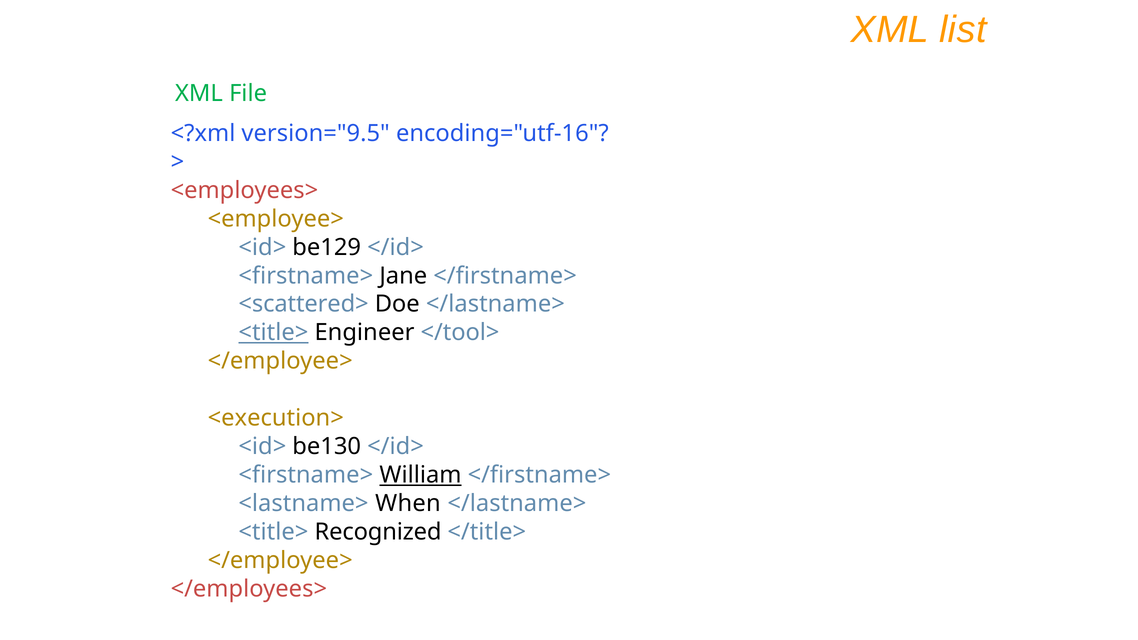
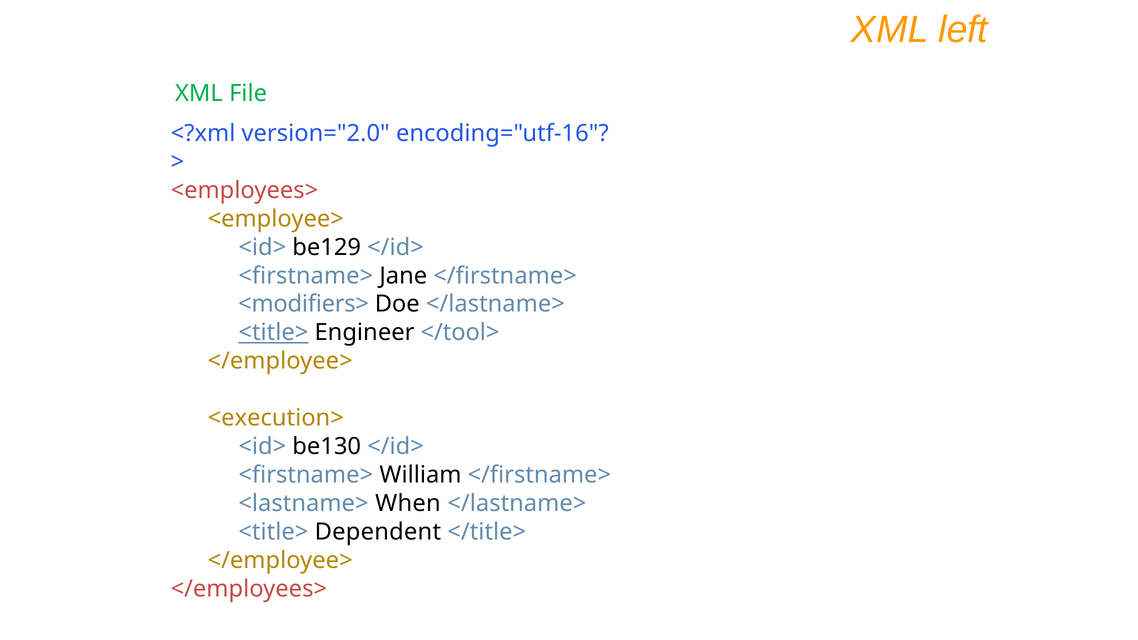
list: list -> left
version="9.5: version="9.5 -> version="2.0
<scattered>: <scattered> -> <modifiers>
William underline: present -> none
Recognized: Recognized -> Dependent
